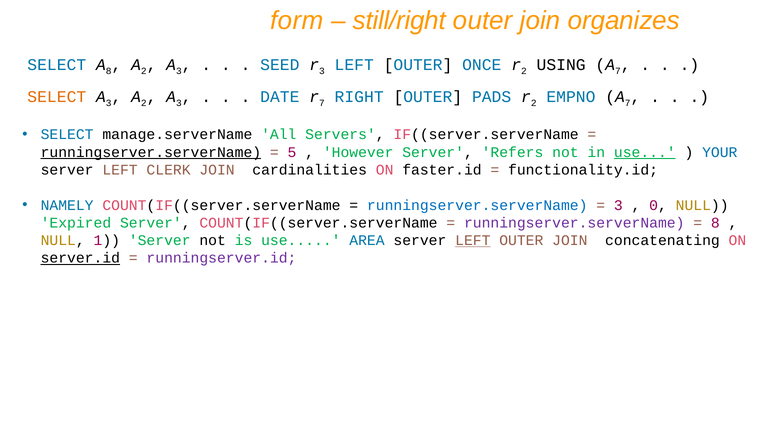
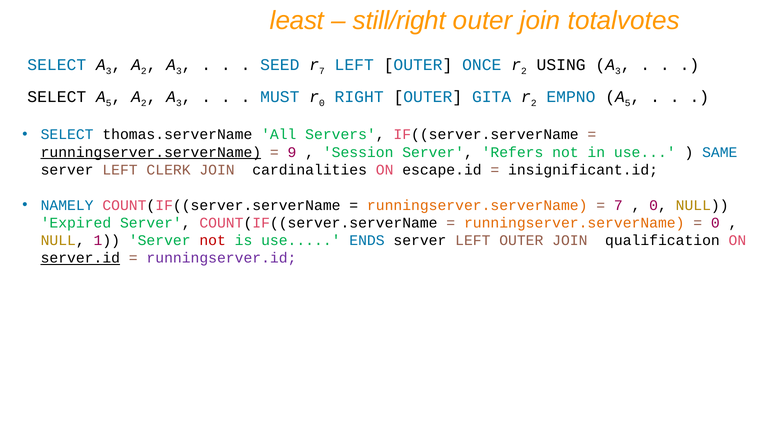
form: form -> least
organizes: organizes -> totalvotes
8 at (109, 71): 8 -> 3
3 at (322, 71): 3 -> 7
7 at (618, 71): 7 -> 3
SELECT at (57, 97) colour: orange -> black
3 at (109, 103): 3 -> 5
DATE: DATE -> MUST
7 at (322, 103): 7 -> 0
PADS: PADS -> GITA
7 at (628, 103): 7 -> 5
manage.serverName: manage.serverName -> thomas.serverName
5: 5 -> 9
However: However -> Session
use at (645, 152) underline: present -> none
YOUR: YOUR -> SAME
faster.id: faster.id -> escape.id
functionality.id: functionality.id -> insignificant.id
runningserver.serverName at (477, 205) colour: blue -> orange
3 at (618, 205): 3 -> 7
runningserver.serverName at (574, 223) colour: purple -> orange
8 at (715, 223): 8 -> 0
not at (213, 240) colour: black -> red
AREA: AREA -> ENDS
LEFT at (473, 240) underline: present -> none
concatenating: concatenating -> qualification
